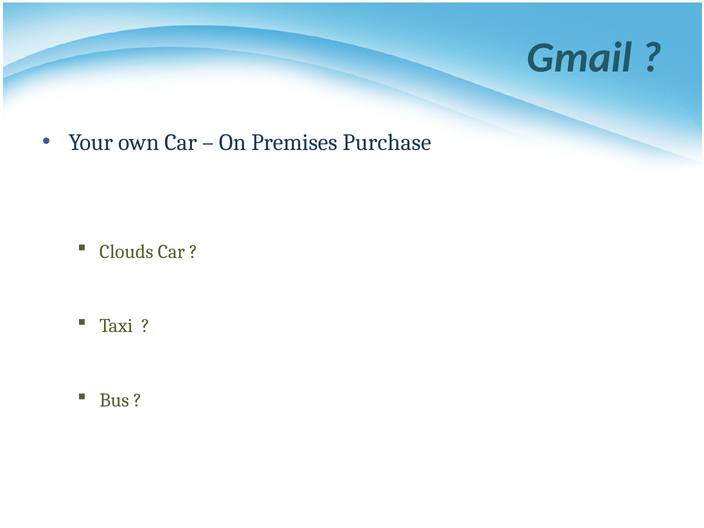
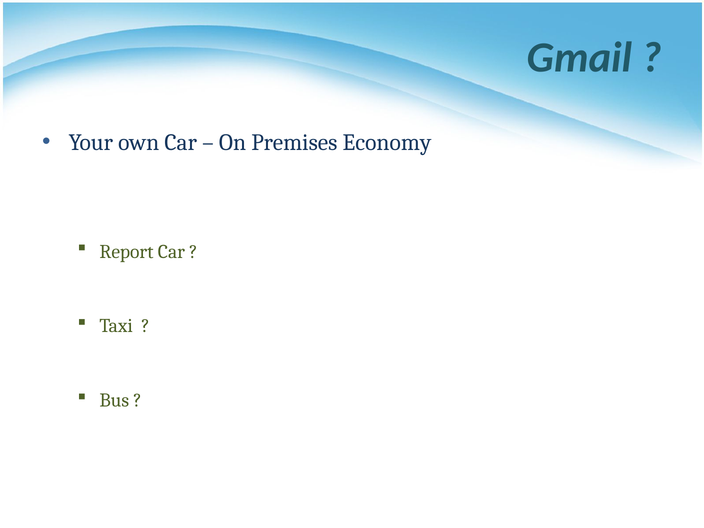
Purchase: Purchase -> Economy
Clouds: Clouds -> Report
